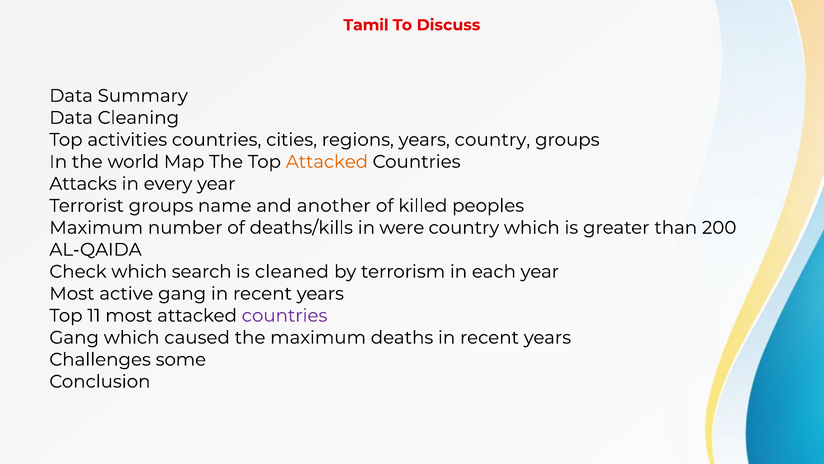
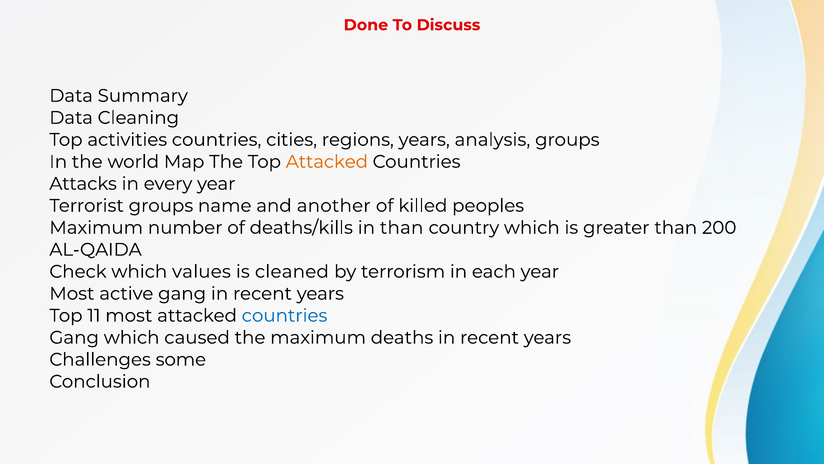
Tamil: Tamil -> Done
years country: country -> analysis
in were: were -> than
search: search -> values
countries at (285, 315) colour: purple -> blue
